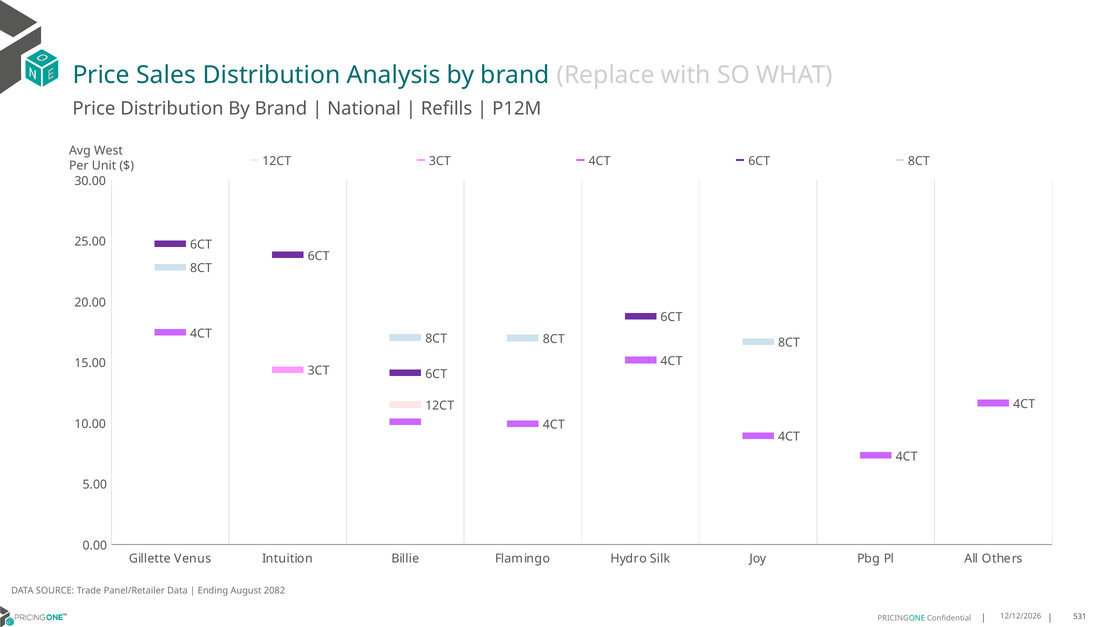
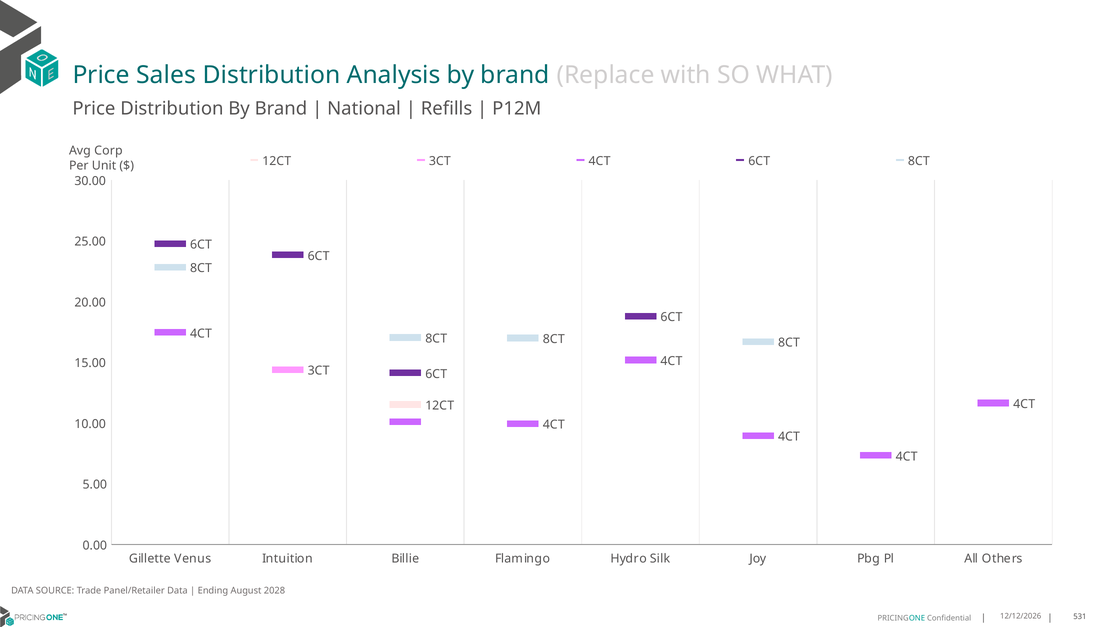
West: West -> Corp
2082: 2082 -> 2028
